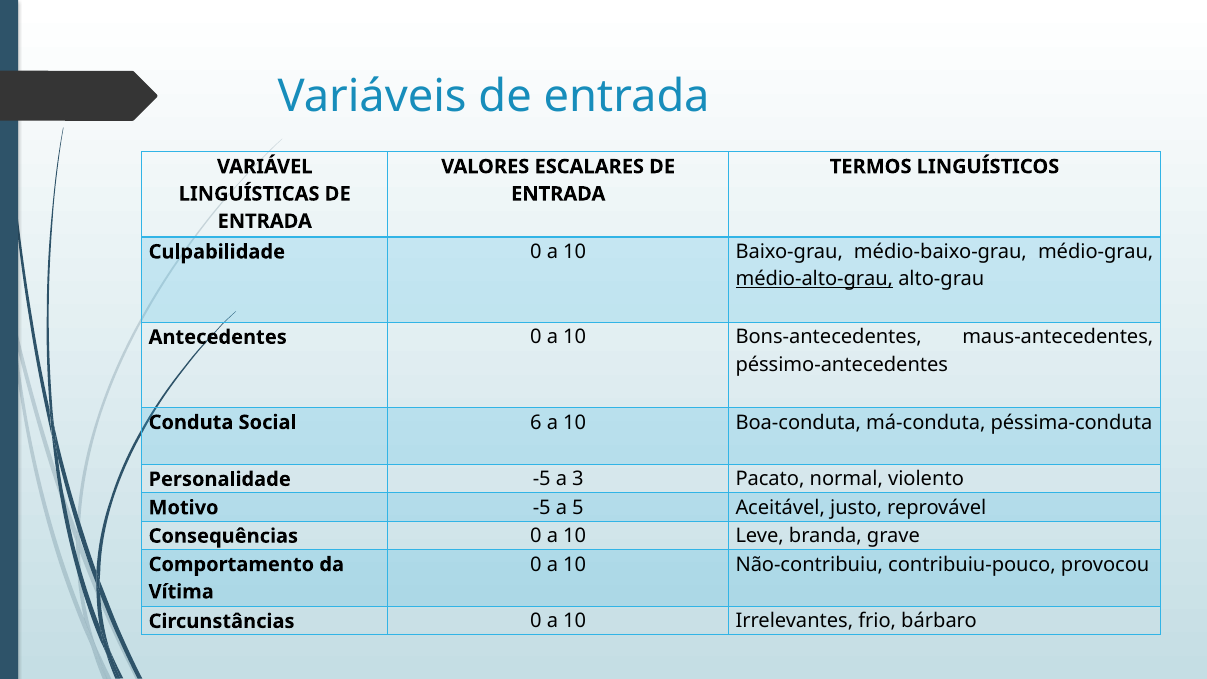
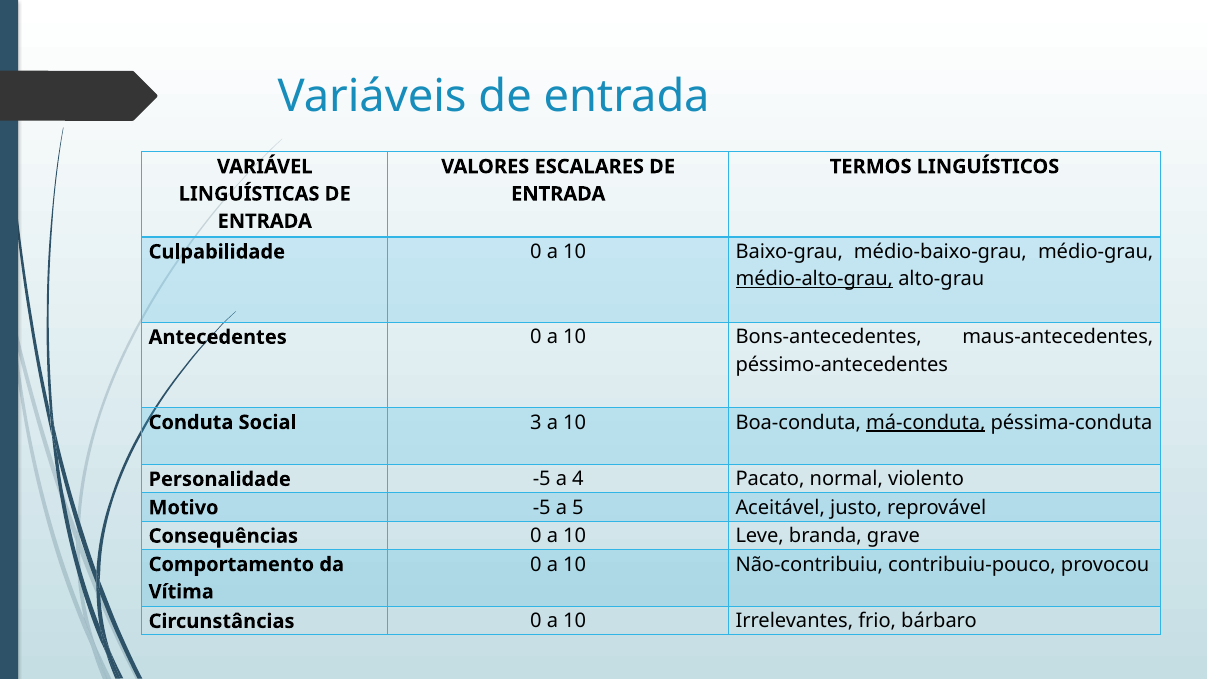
6: 6 -> 3
má-conduta underline: none -> present
3: 3 -> 4
